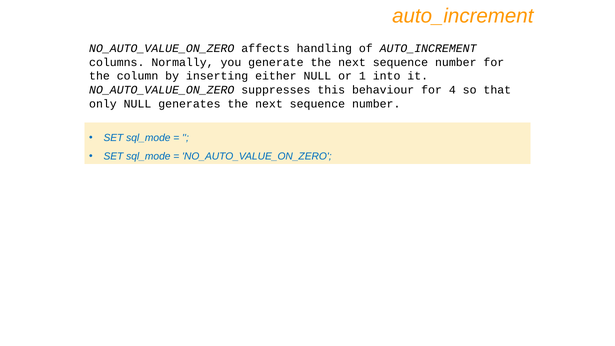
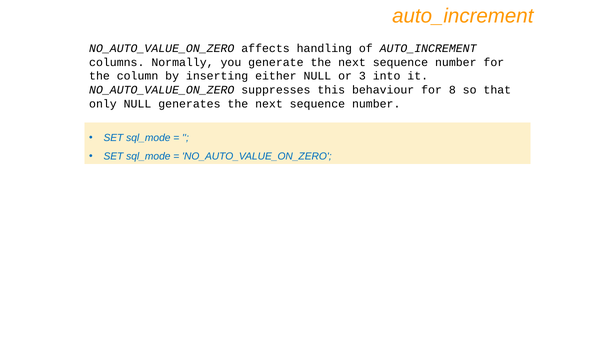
1: 1 -> 3
4: 4 -> 8
